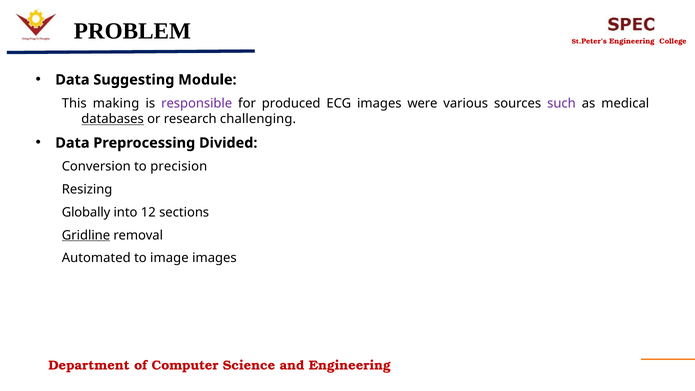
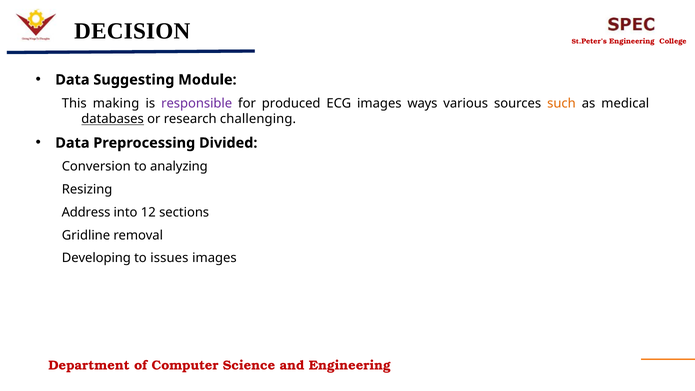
PROBLEM: PROBLEM -> DECISION
were: were -> ways
such colour: purple -> orange
precision: precision -> analyzing
Globally: Globally -> Address
Gridline underline: present -> none
Automated: Automated -> Developing
image: image -> issues
